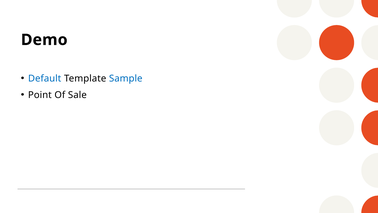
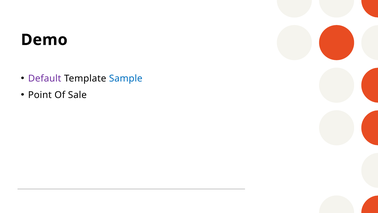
Default colour: blue -> purple
